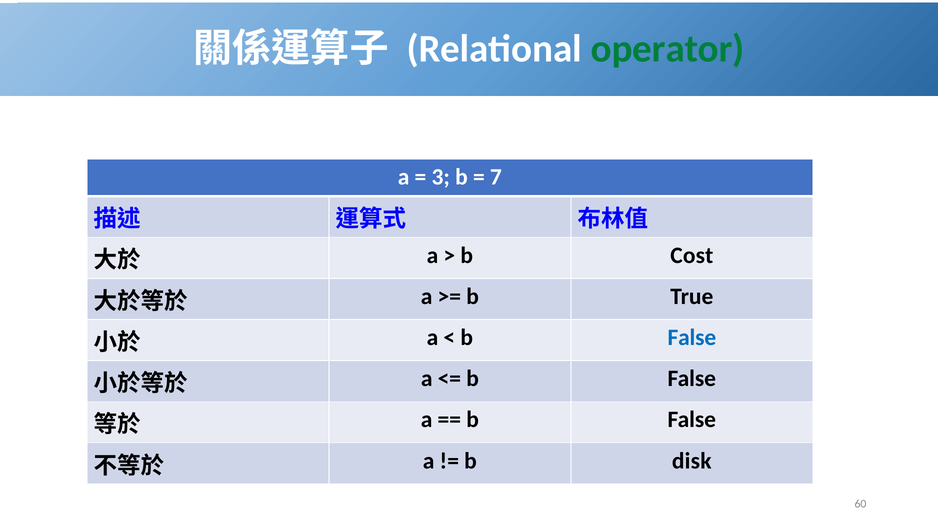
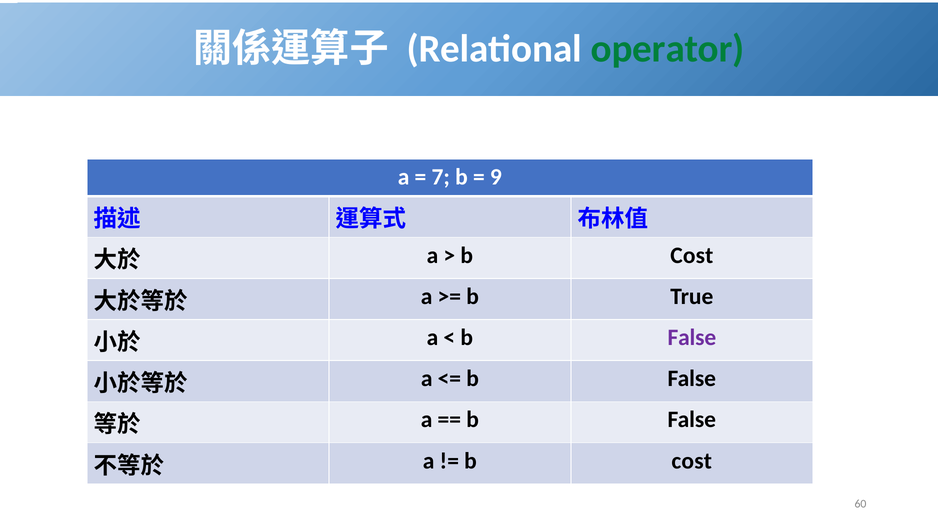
3: 3 -> 7
7: 7 -> 9
False at (692, 337) colour: blue -> purple
disk at (692, 460): disk -> cost
